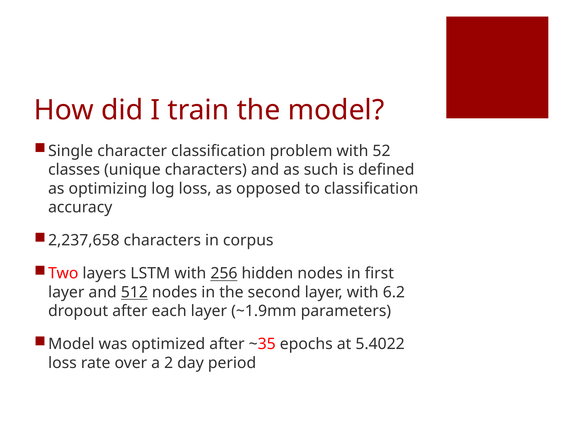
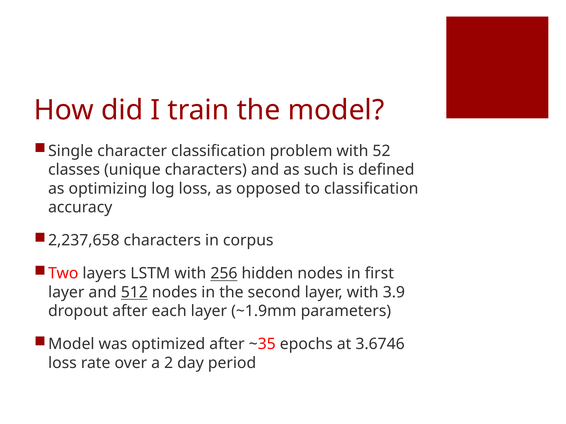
6.2: 6.2 -> 3.9
5.4022: 5.4022 -> 3.6746
